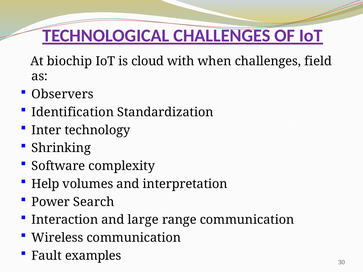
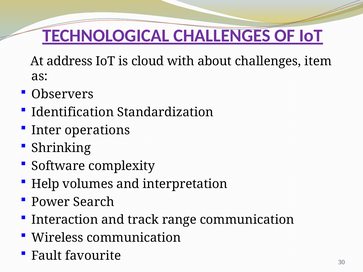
biochip: biochip -> address
when: when -> about
field: field -> item
technology: technology -> operations
large: large -> track
examples: examples -> favourite
